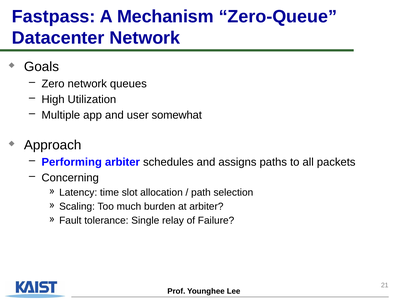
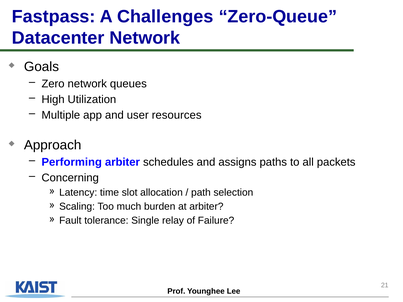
Mechanism: Mechanism -> Challenges
somewhat: somewhat -> resources
